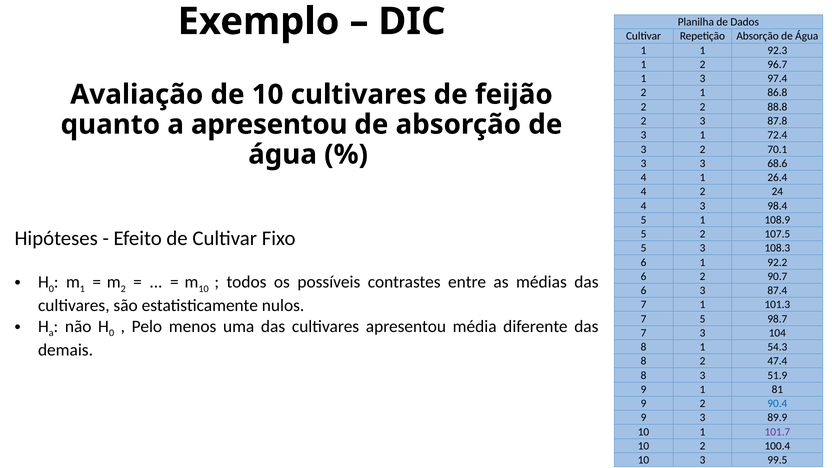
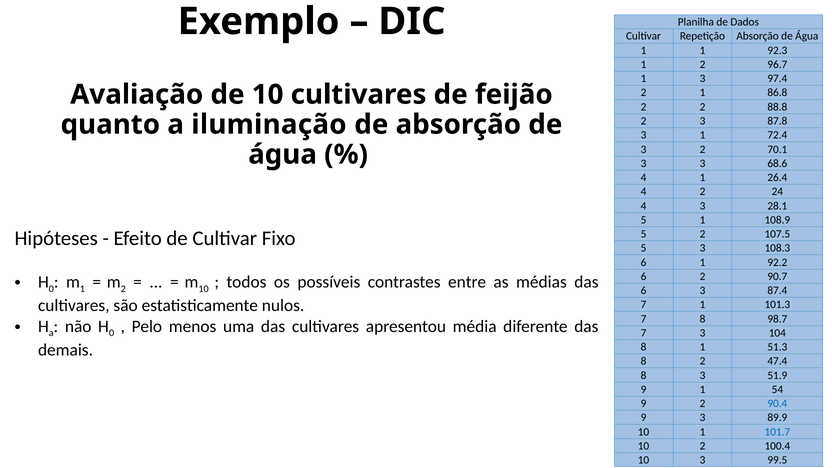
a apresentou: apresentou -> iluminação
98.4: 98.4 -> 28.1
7 5: 5 -> 8
54.3: 54.3 -> 51.3
81: 81 -> 54
101.7 colour: purple -> blue
